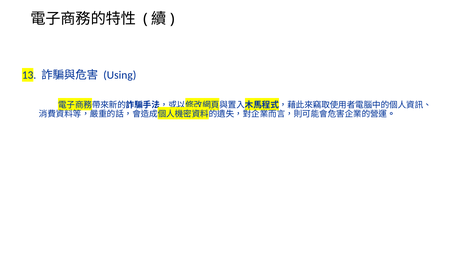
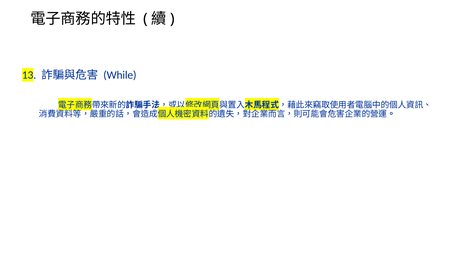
Using: Using -> While
